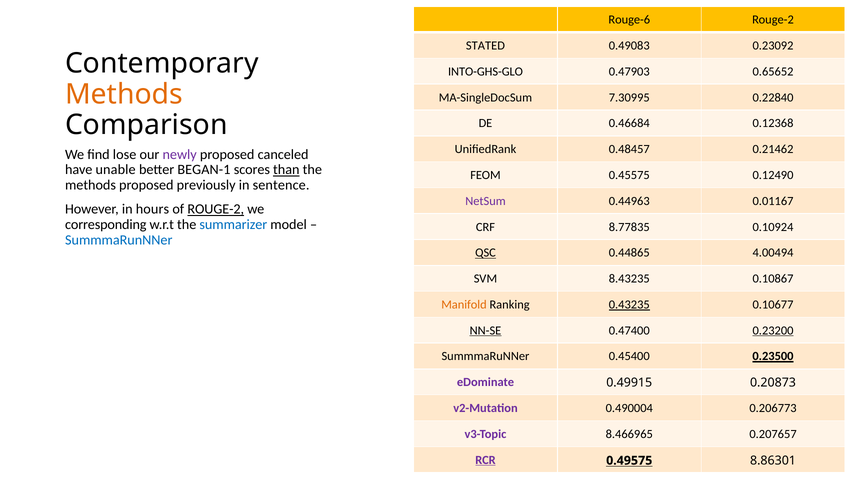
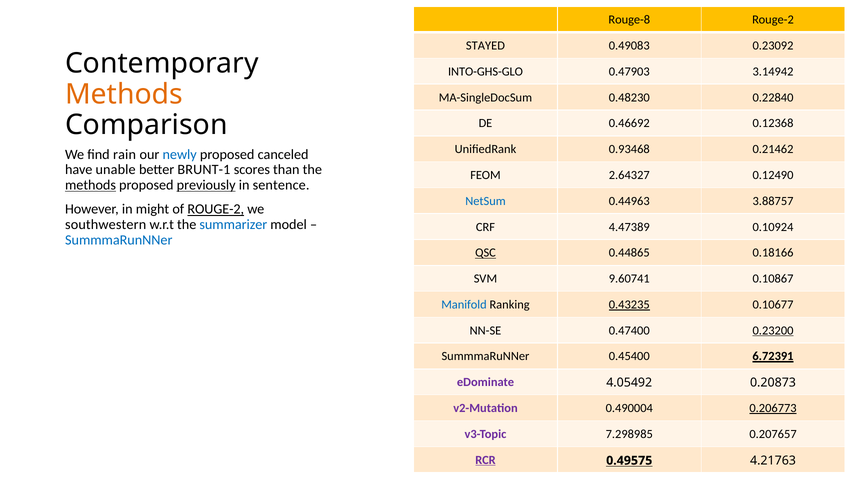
Rouge-6: Rouge-6 -> Rouge-8
STATED: STATED -> STAYED
0.65652: 0.65652 -> 3.14942
7.30995: 7.30995 -> 0.48230
0.46684: 0.46684 -> 0.46692
0.48457: 0.48457 -> 0.93468
lose: lose -> rain
newly colour: purple -> blue
BEGAN-1: BEGAN-1 -> BRUNT-1
than underline: present -> none
0.45575: 0.45575 -> 2.64327
methods at (91, 185) underline: none -> present
previously underline: none -> present
NetSum colour: purple -> blue
0.01167: 0.01167 -> 3.88757
hours: hours -> might
corresponding: corresponding -> southwestern
8.77835: 8.77835 -> 4.47389
4.00494: 4.00494 -> 0.18166
8.43235: 8.43235 -> 9.60741
Manifold colour: orange -> blue
NN-SE underline: present -> none
0.23500: 0.23500 -> 6.72391
0.49915: 0.49915 -> 4.05492
0.206773 underline: none -> present
8.466965: 8.466965 -> 7.298985
8.86301: 8.86301 -> 4.21763
